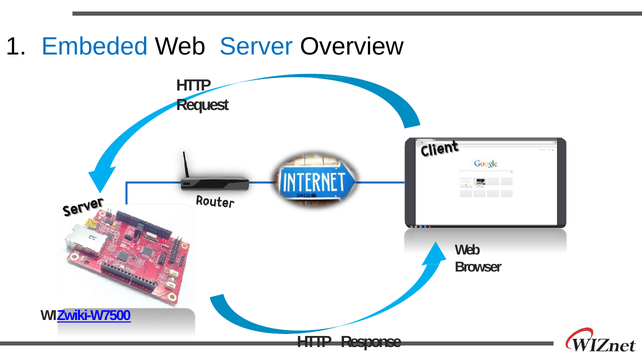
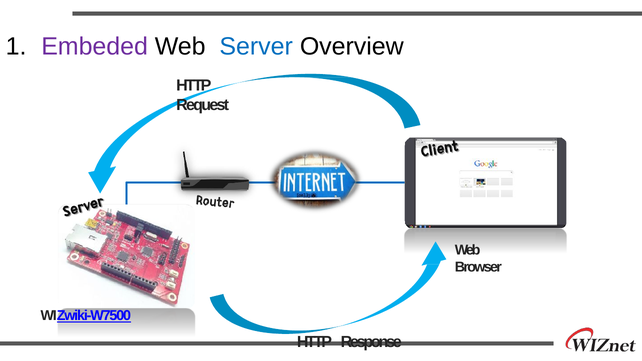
Embeded colour: blue -> purple
